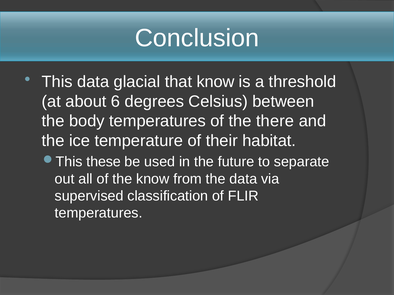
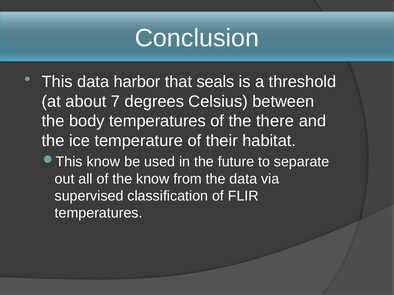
glacial: glacial -> harbor
that know: know -> seals
6: 6 -> 7
these at (104, 162): these -> know
